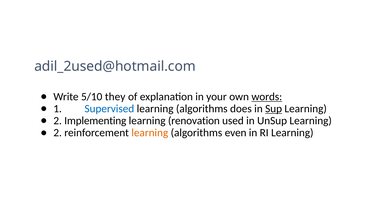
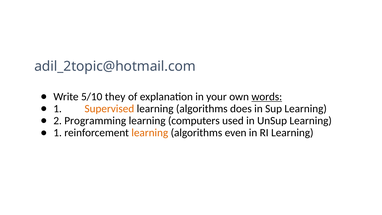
adil_2used@hotmail.com: adil_2used@hotmail.com -> adil_2topic@hotmail.com
Supervised colour: blue -> orange
Sup underline: present -> none
Implementing: Implementing -> Programming
renovation: renovation -> computers
2 at (58, 133): 2 -> 1
